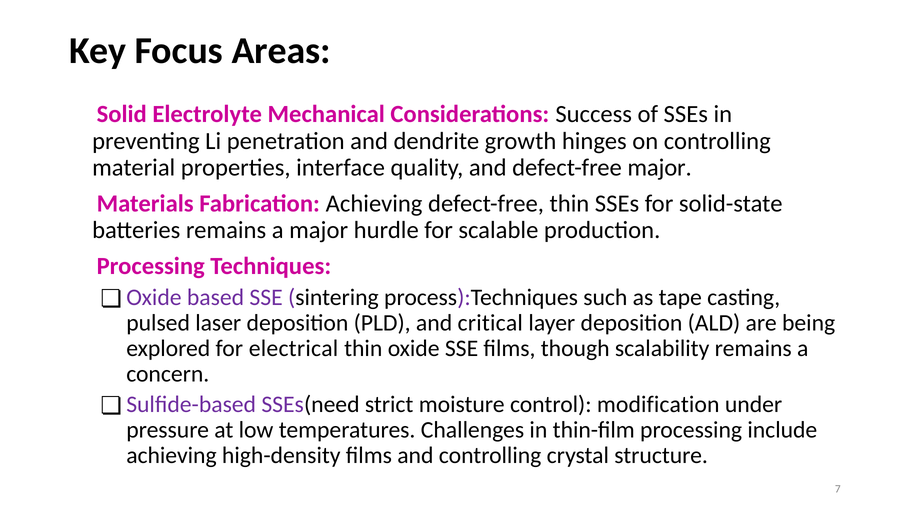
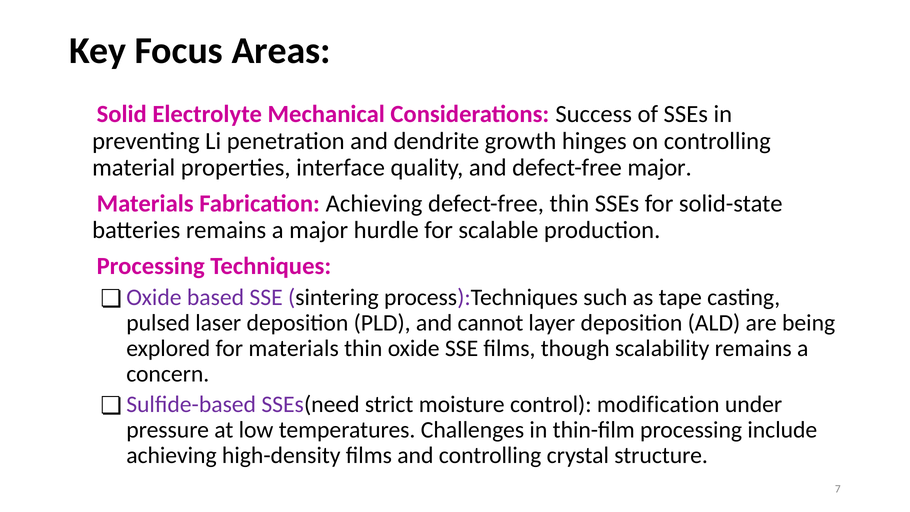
critical: critical -> cannot
electrical: electrical -> materials
